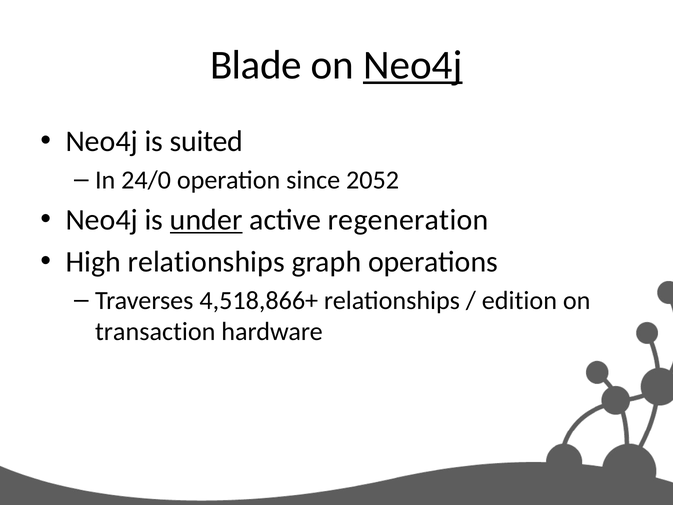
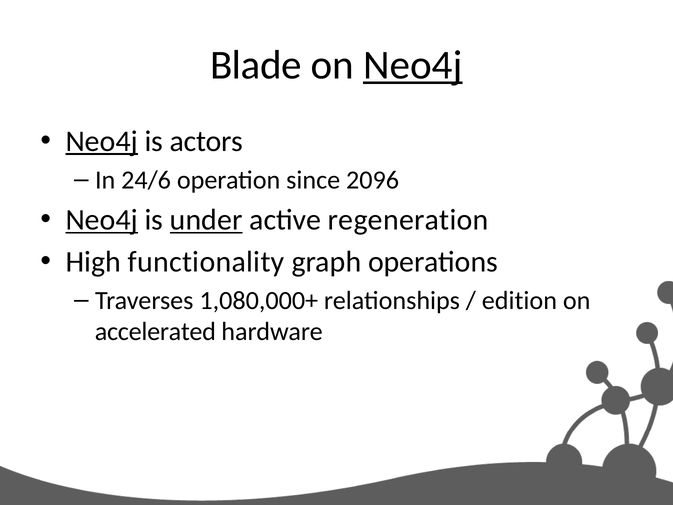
Neo4j at (102, 141) underline: none -> present
suited: suited -> actors
24/0: 24/0 -> 24/6
2052: 2052 -> 2096
Neo4j at (102, 220) underline: none -> present
High relationships: relationships -> functionality
4,518,866+: 4,518,866+ -> 1,080,000+
transaction: transaction -> accelerated
